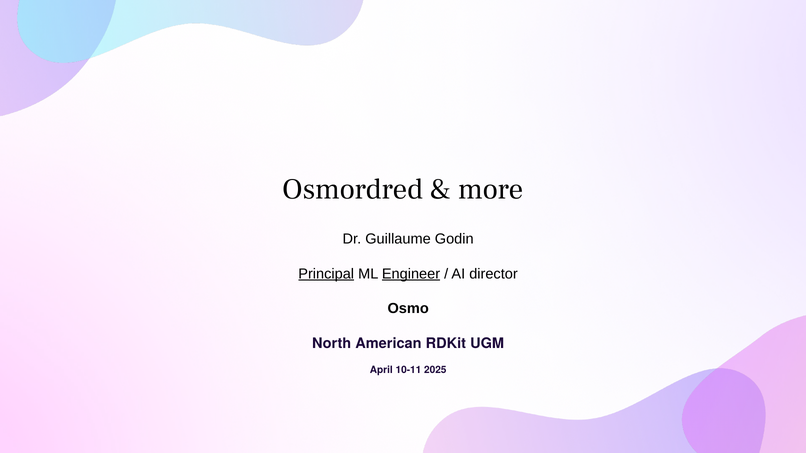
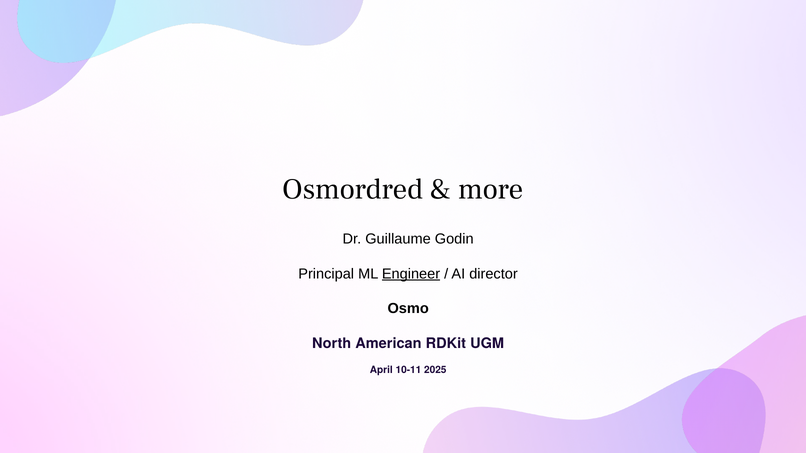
Principal underline: present -> none
